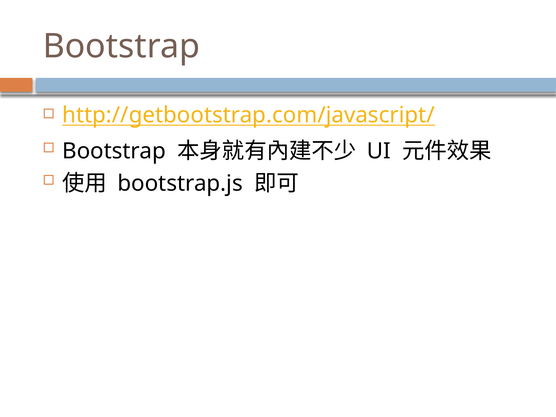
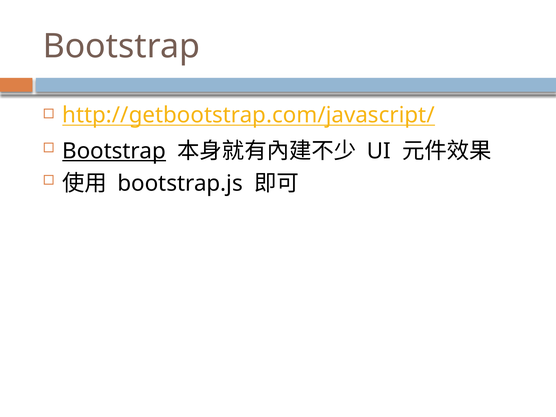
Bootstrap at (114, 151) underline: none -> present
